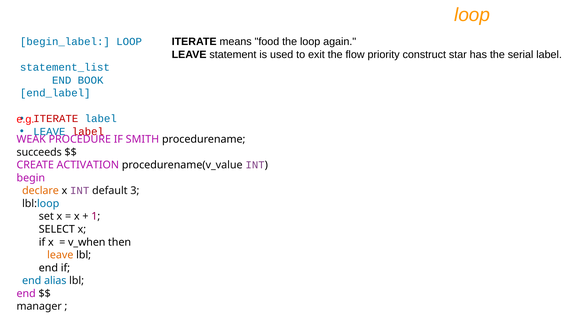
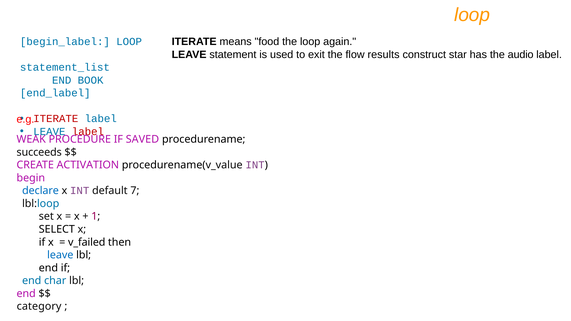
priority: priority -> results
serial: serial -> audio
SMITH: SMITH -> SAVED
declare colour: orange -> blue
3: 3 -> 7
v_when: v_when -> v_failed
leave at (60, 255) colour: orange -> blue
alias: alias -> char
manager: manager -> category
